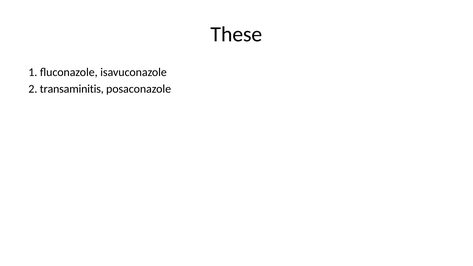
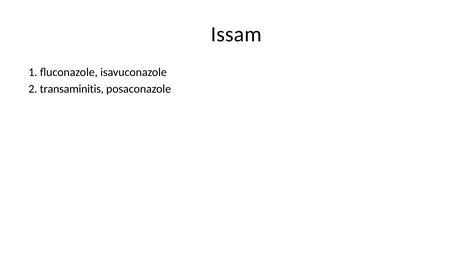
These: These -> Issam
